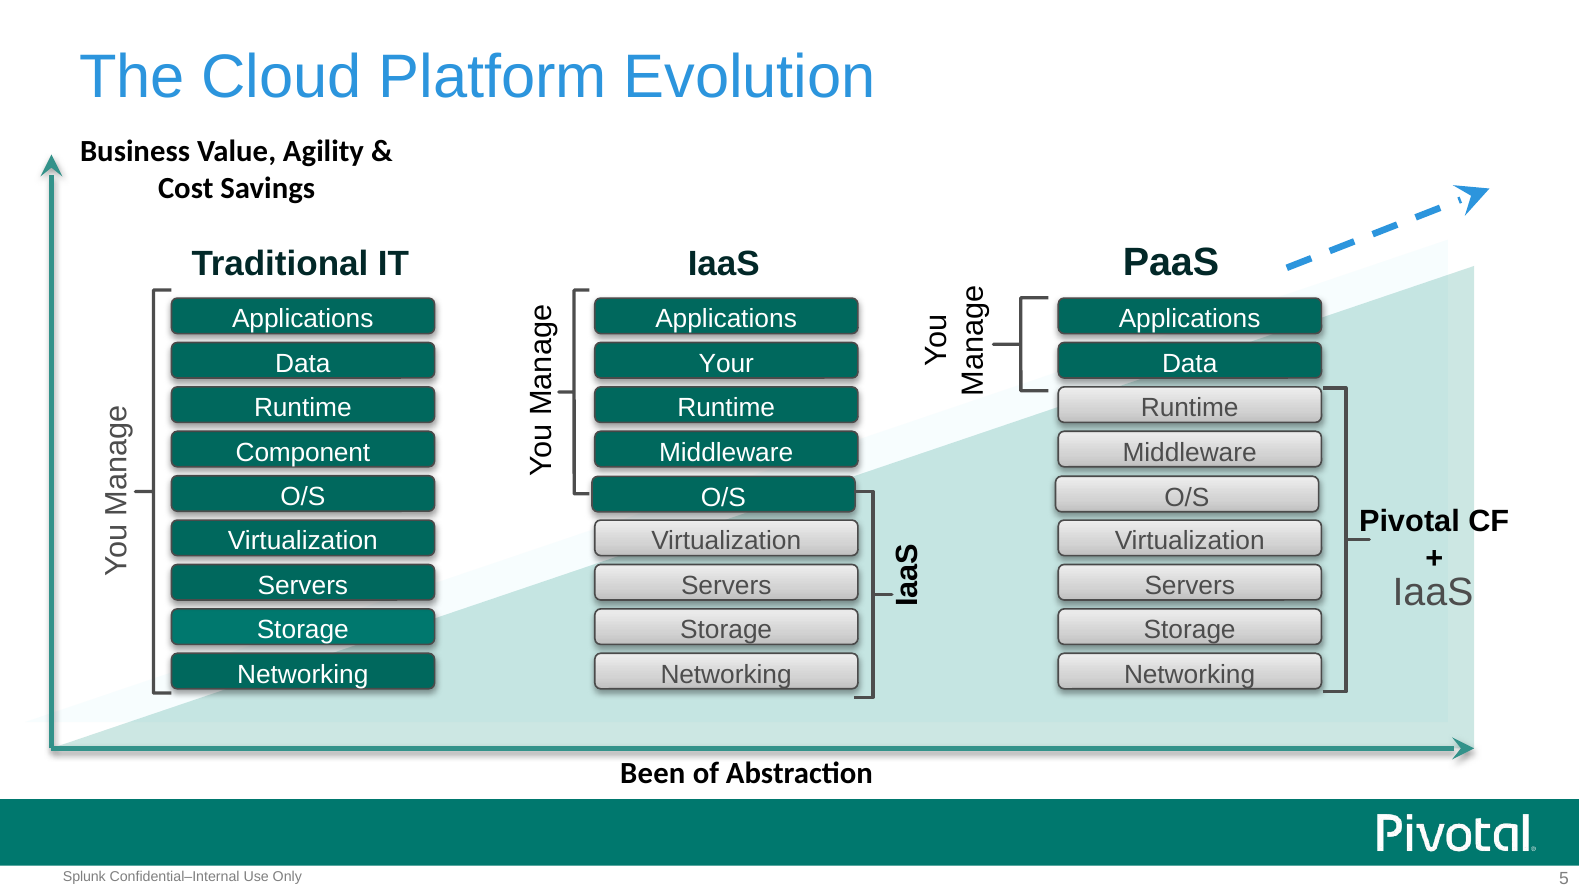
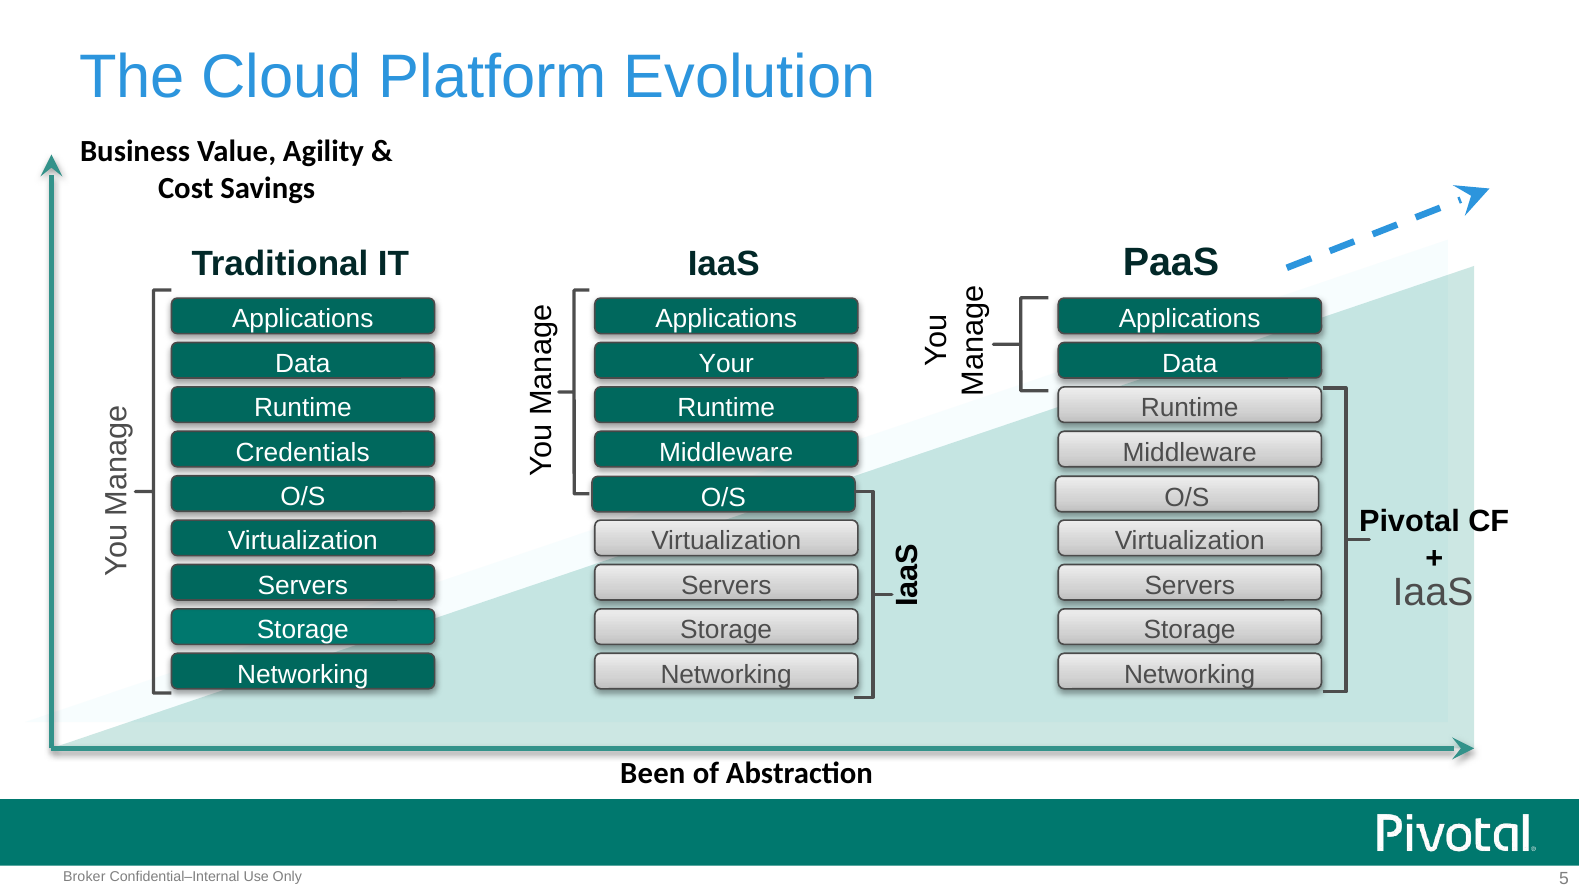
Component: Component -> Credentials
Splunk: Splunk -> Broker
